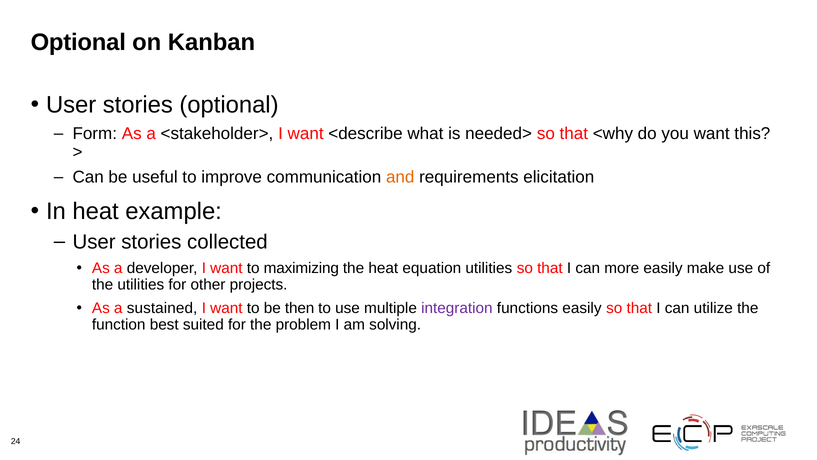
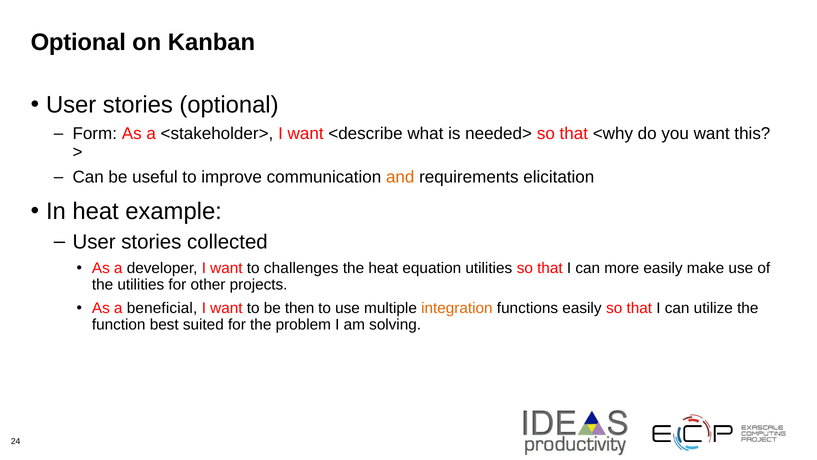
maximizing: maximizing -> challenges
sustained: sustained -> beneficial
integration colour: purple -> orange
